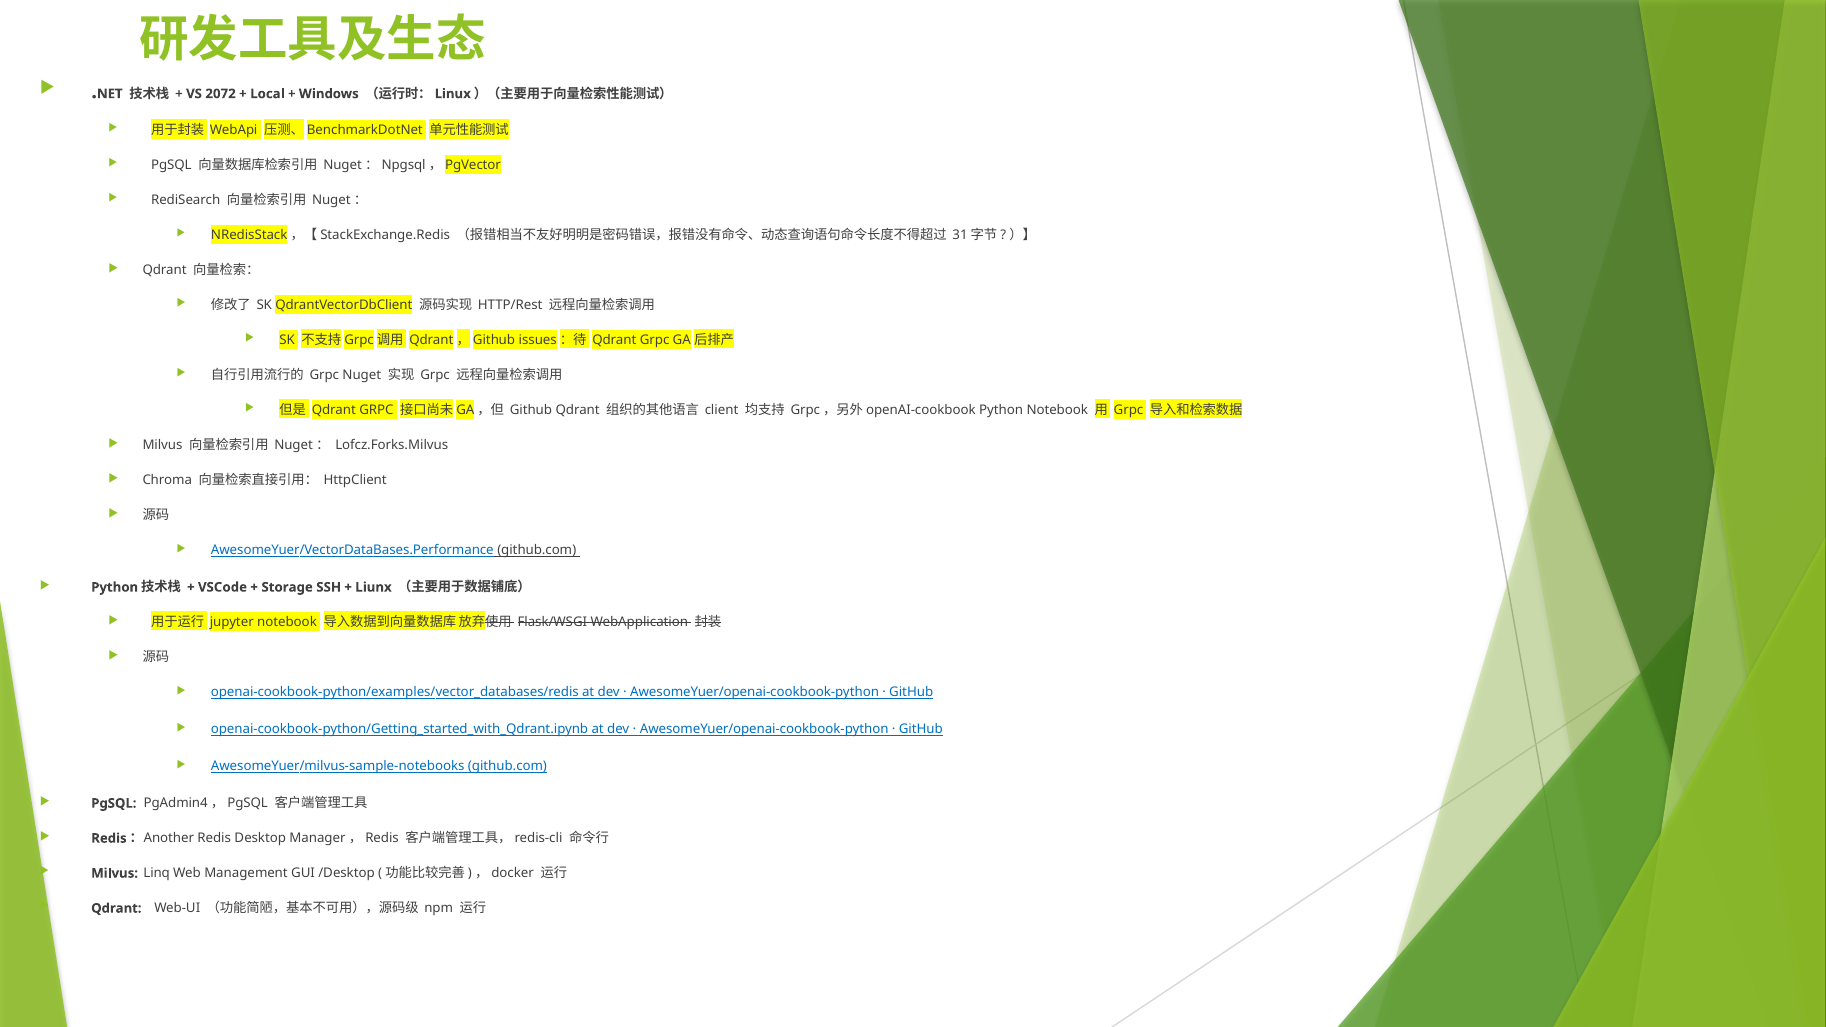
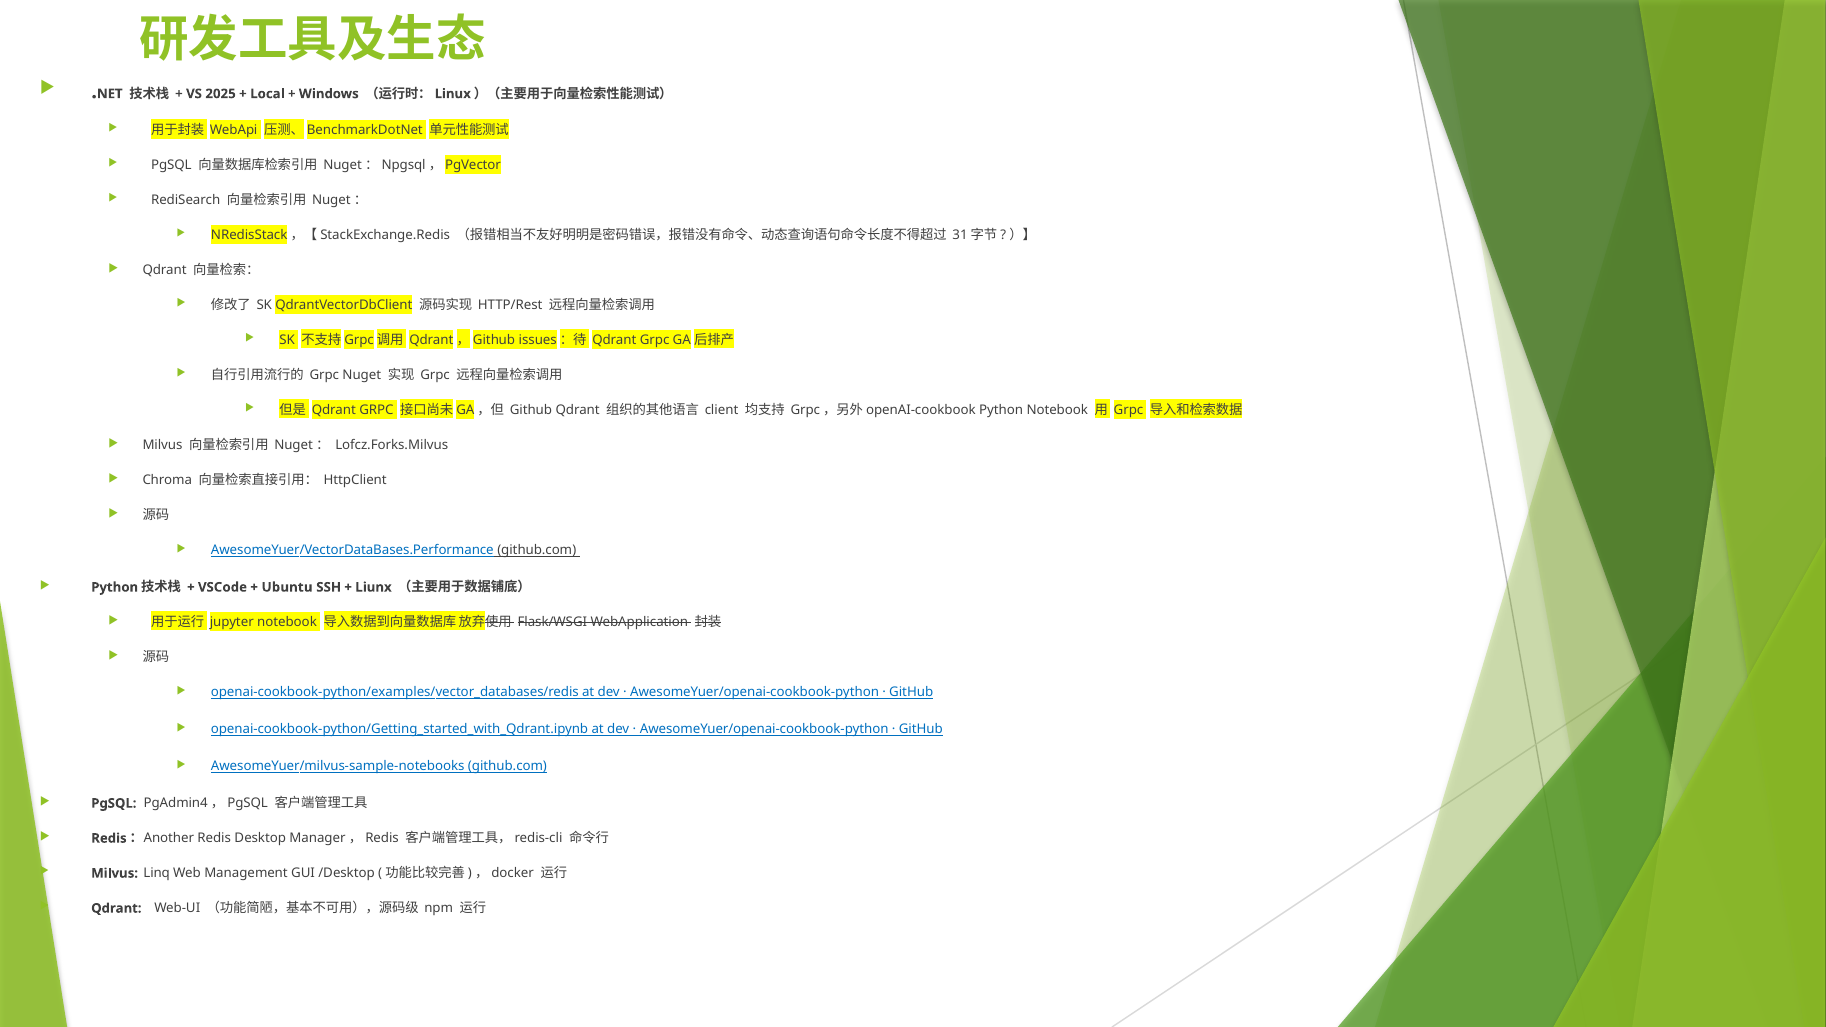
2072: 2072 -> 2025
Storage: Storage -> Ubuntu
